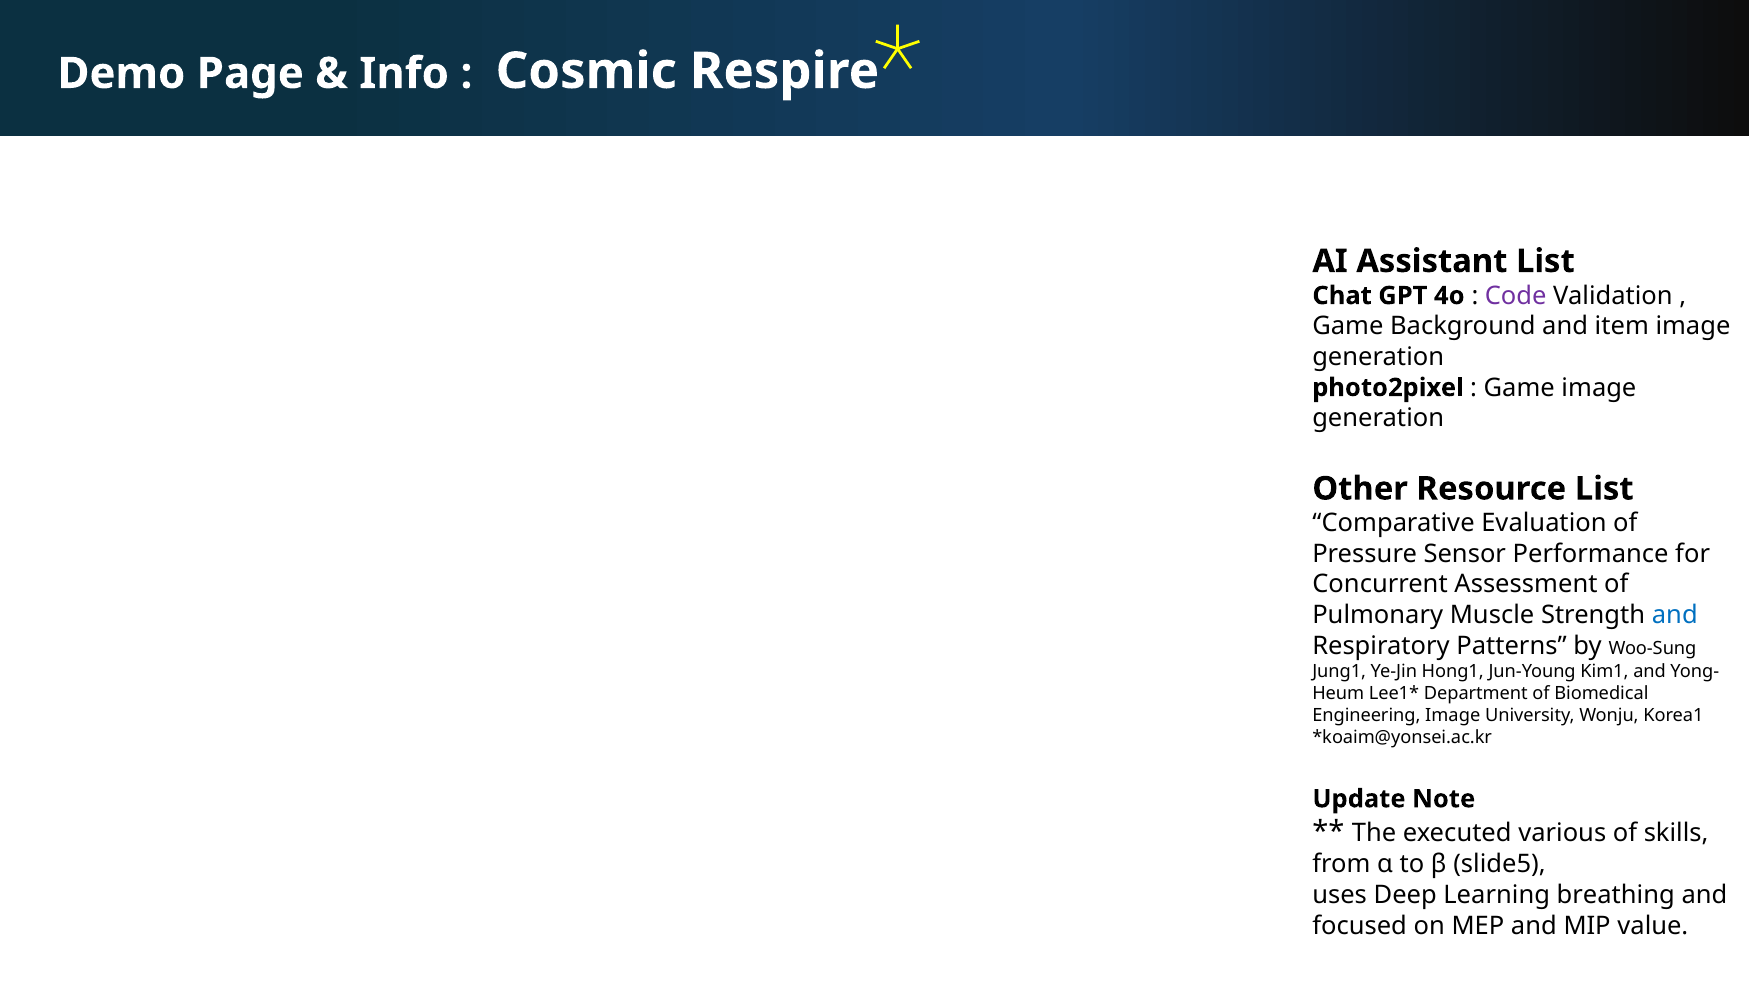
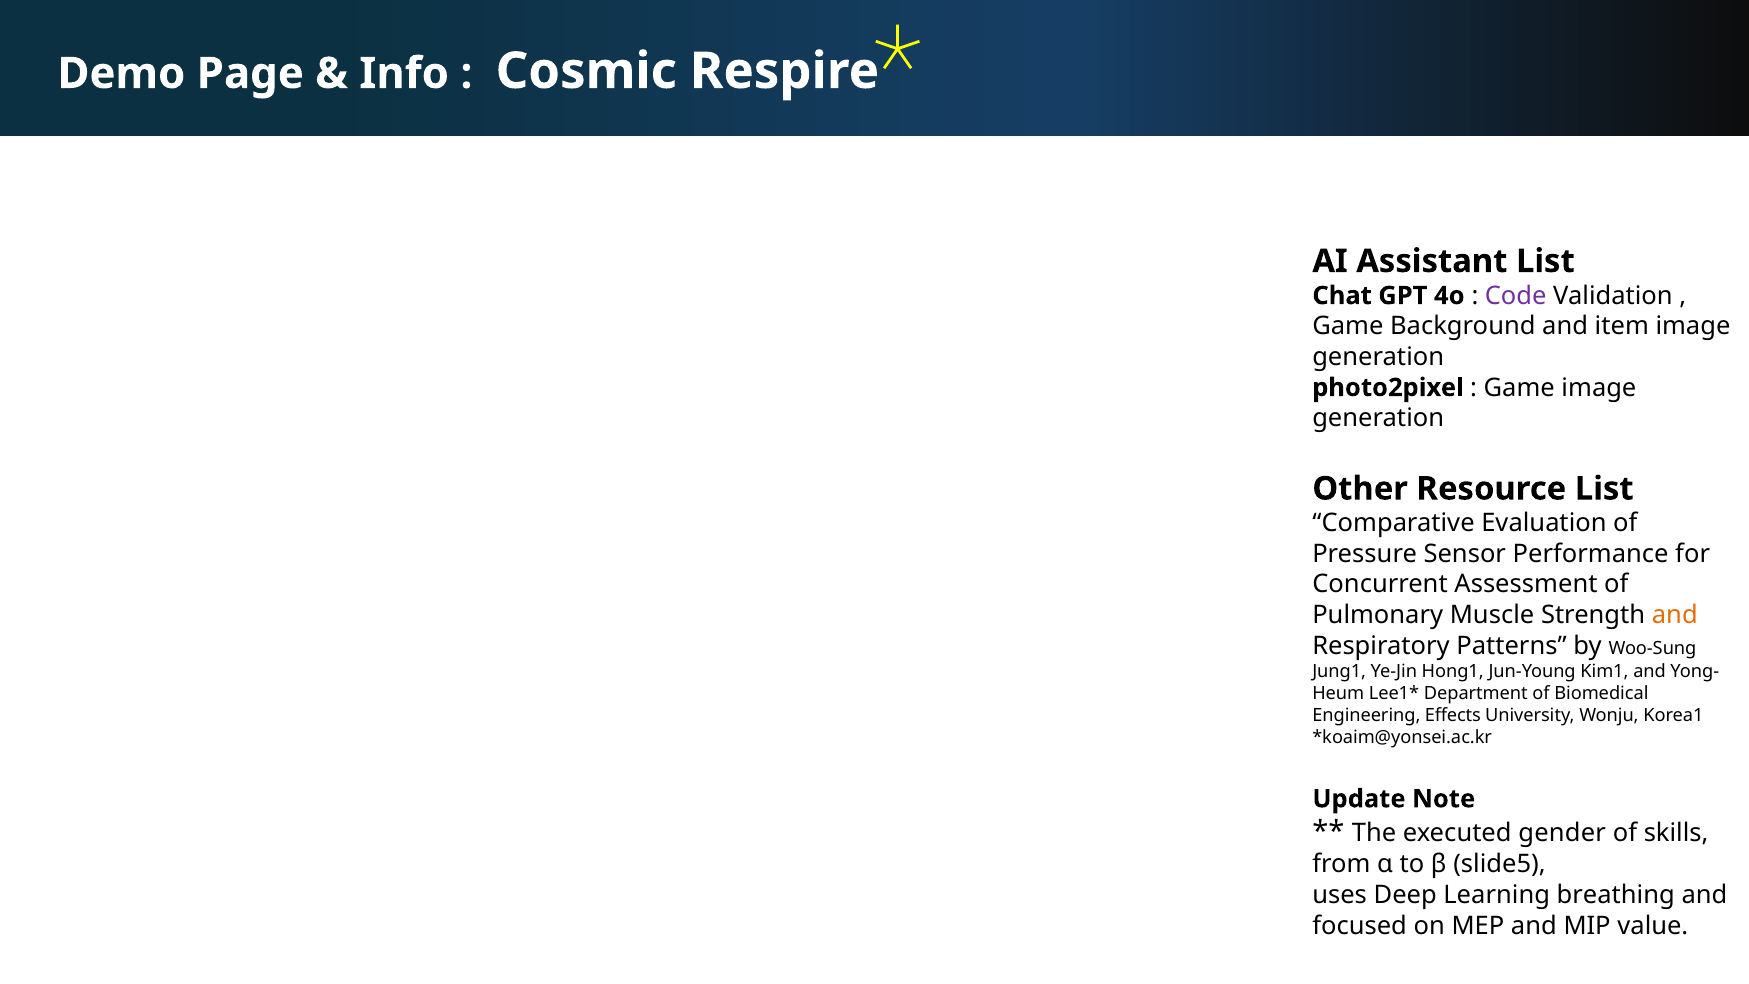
and at (1675, 615) colour: blue -> orange
Engineering Image: Image -> Effects
various: various -> gender
